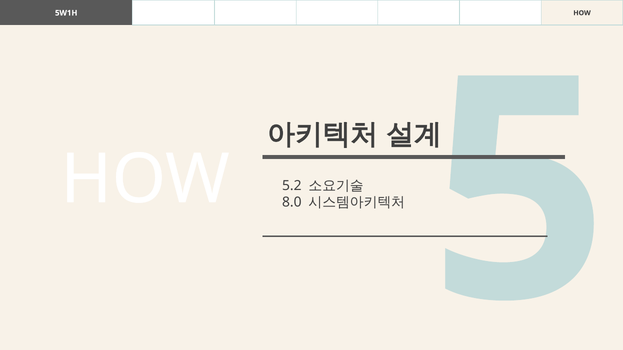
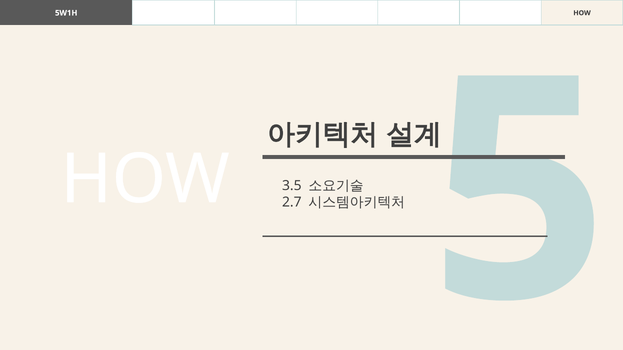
5.2: 5.2 -> 3.5
8.0: 8.0 -> 2.7
